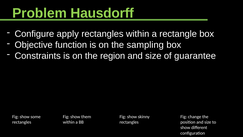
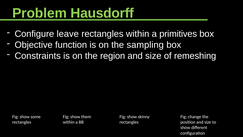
apply: apply -> leave
rectangle: rectangle -> primitives
guarantee: guarantee -> remeshing
